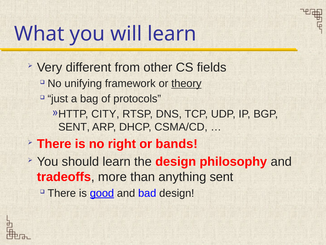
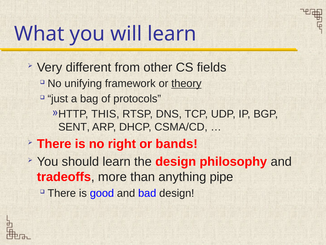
CITY: CITY -> THIS
anything sent: sent -> pipe
good underline: present -> none
